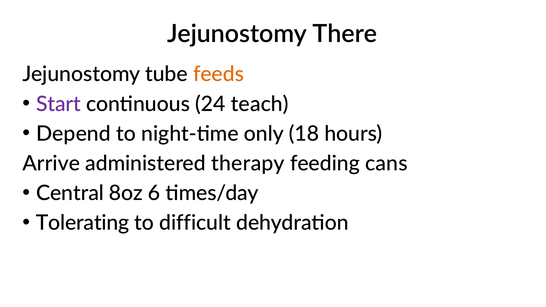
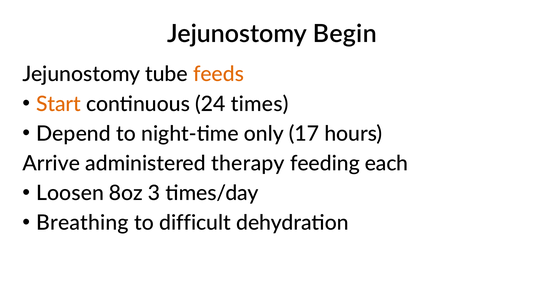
There: There -> Begin
Start colour: purple -> orange
teach: teach -> times
18: 18 -> 17
cans: cans -> each
Central: Central -> Loosen
6: 6 -> 3
Tolerating: Tolerating -> Breathing
